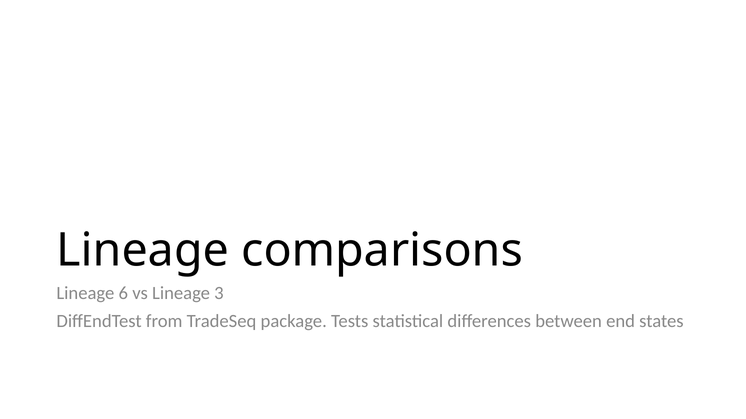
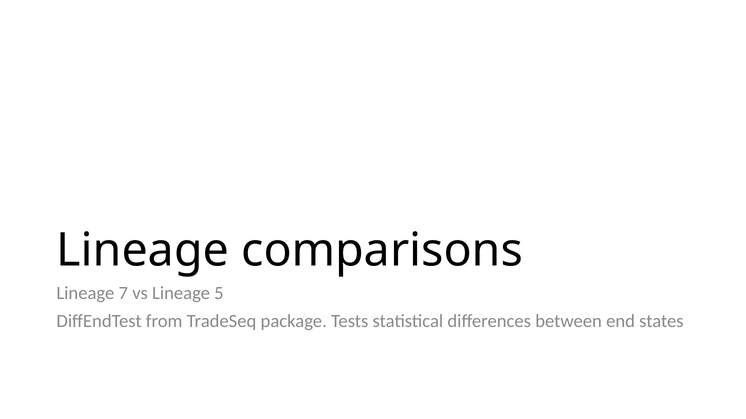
6: 6 -> 7
3: 3 -> 5
